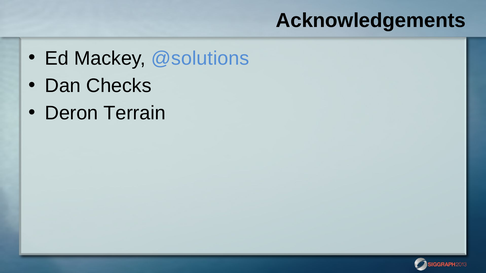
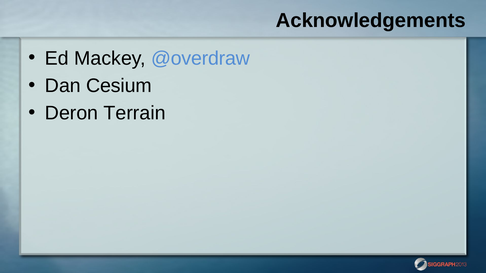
@solutions: @solutions -> @overdraw
Checks: Checks -> Cesium
